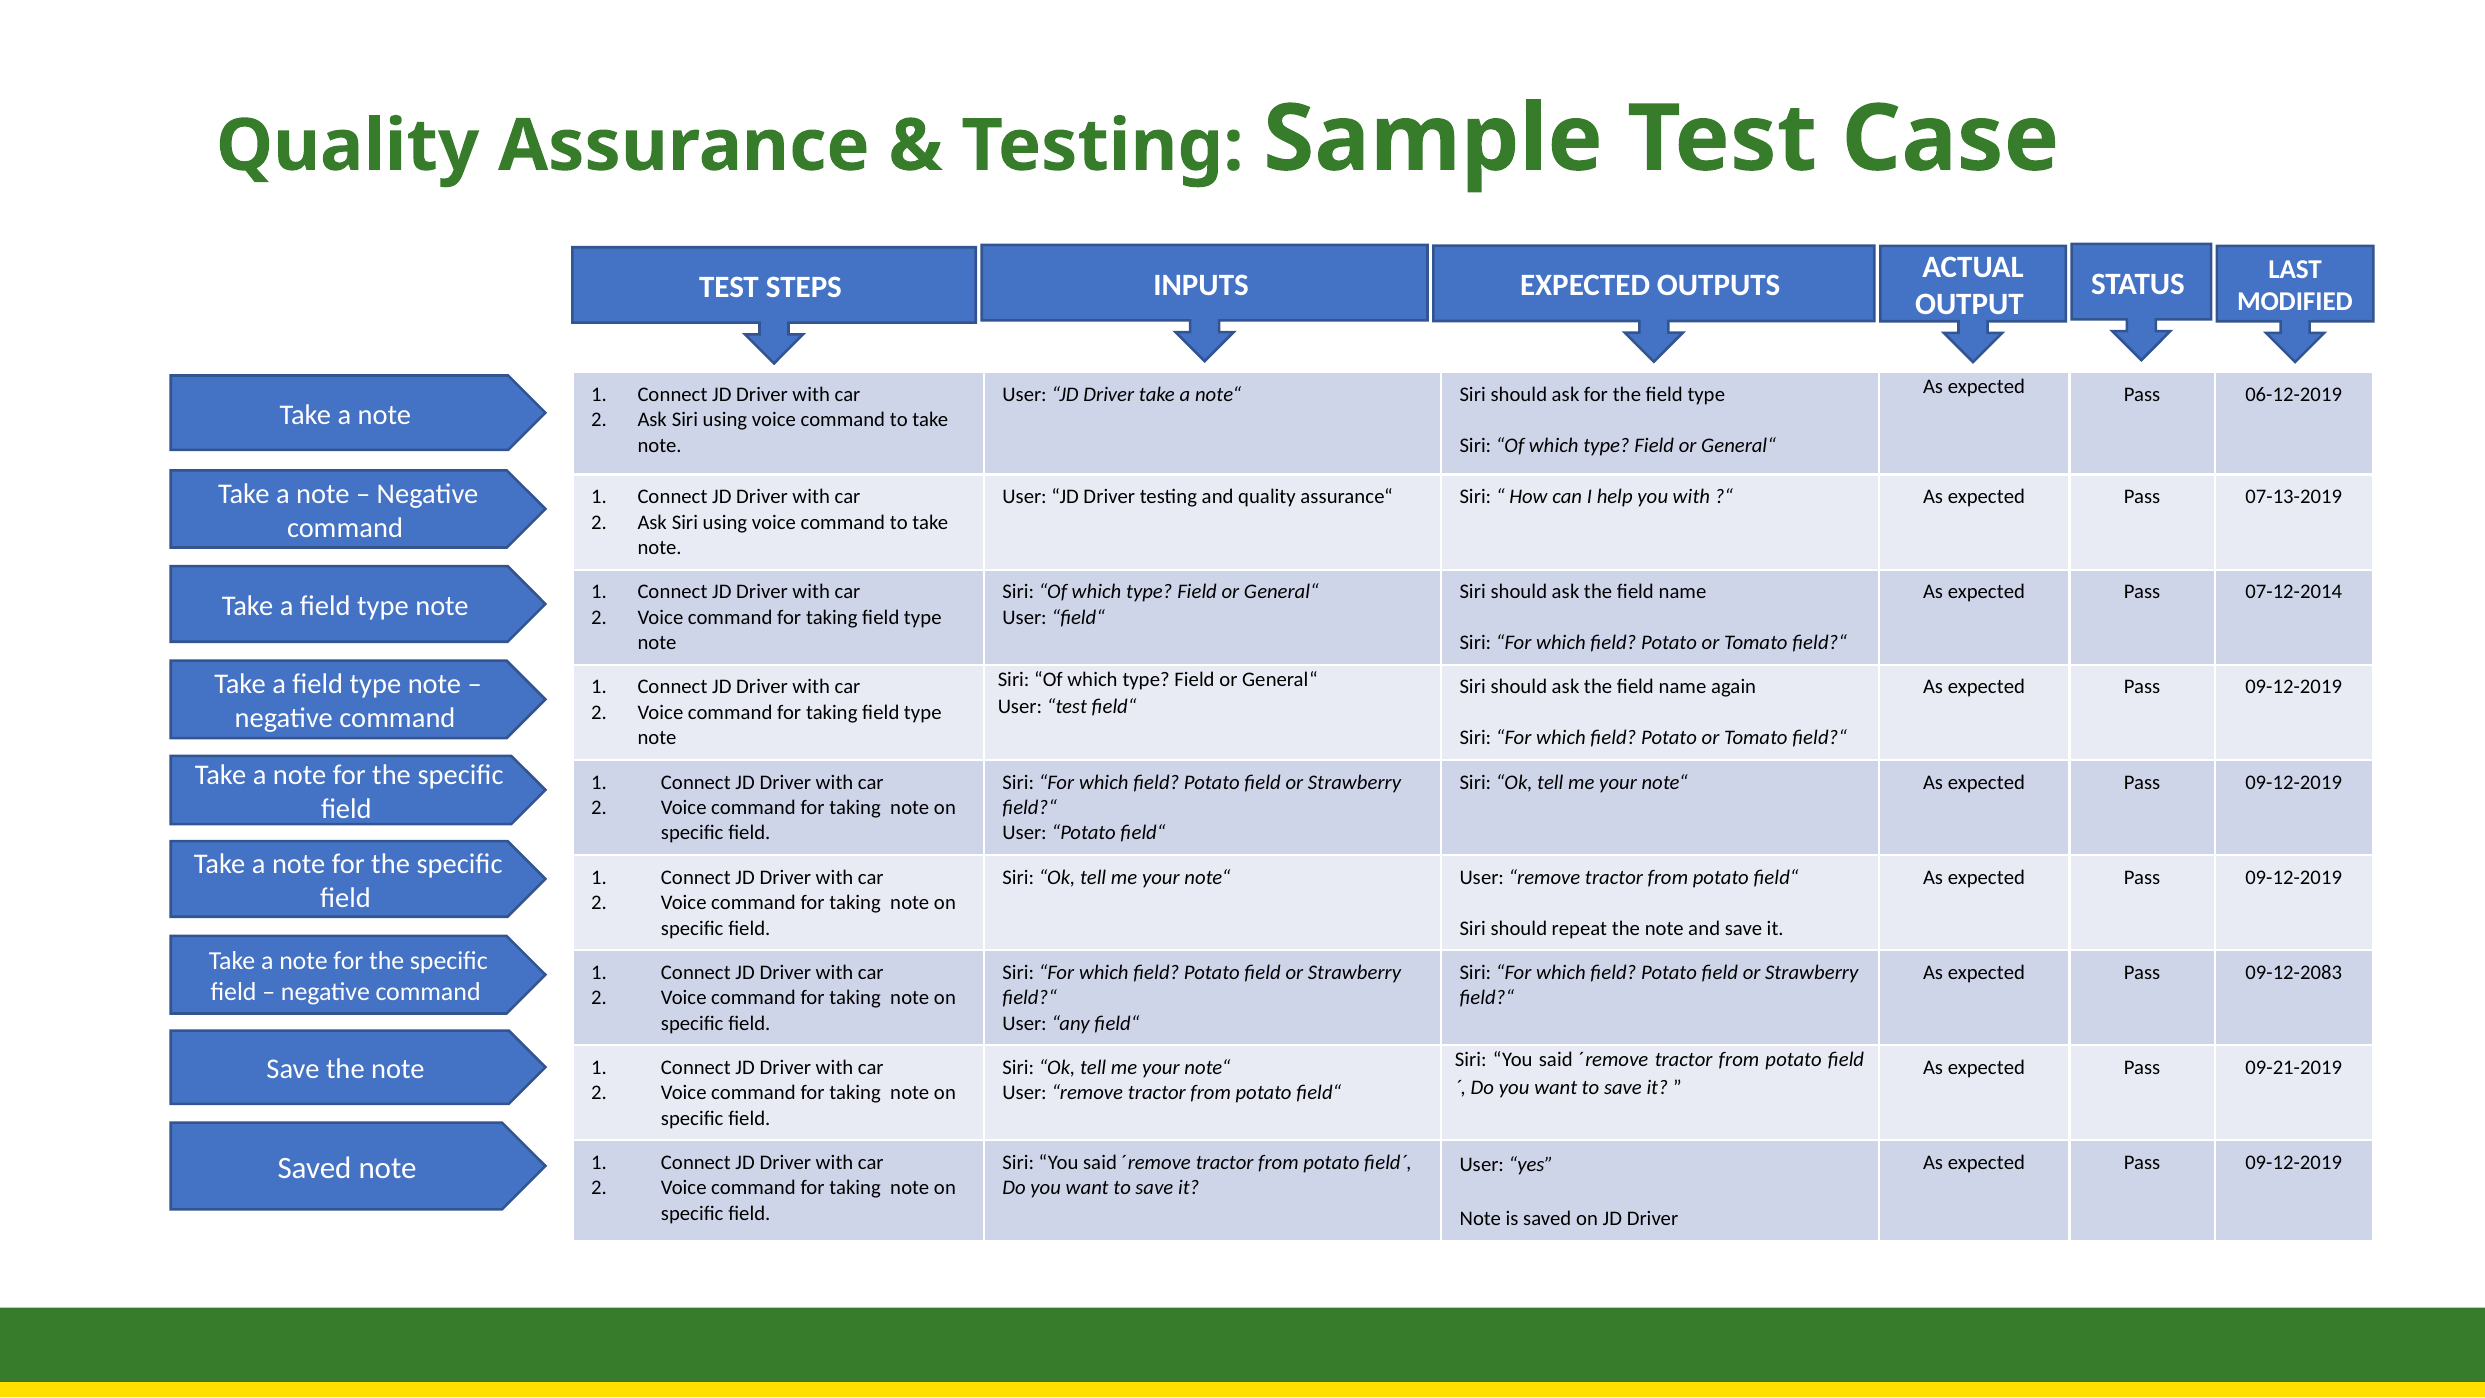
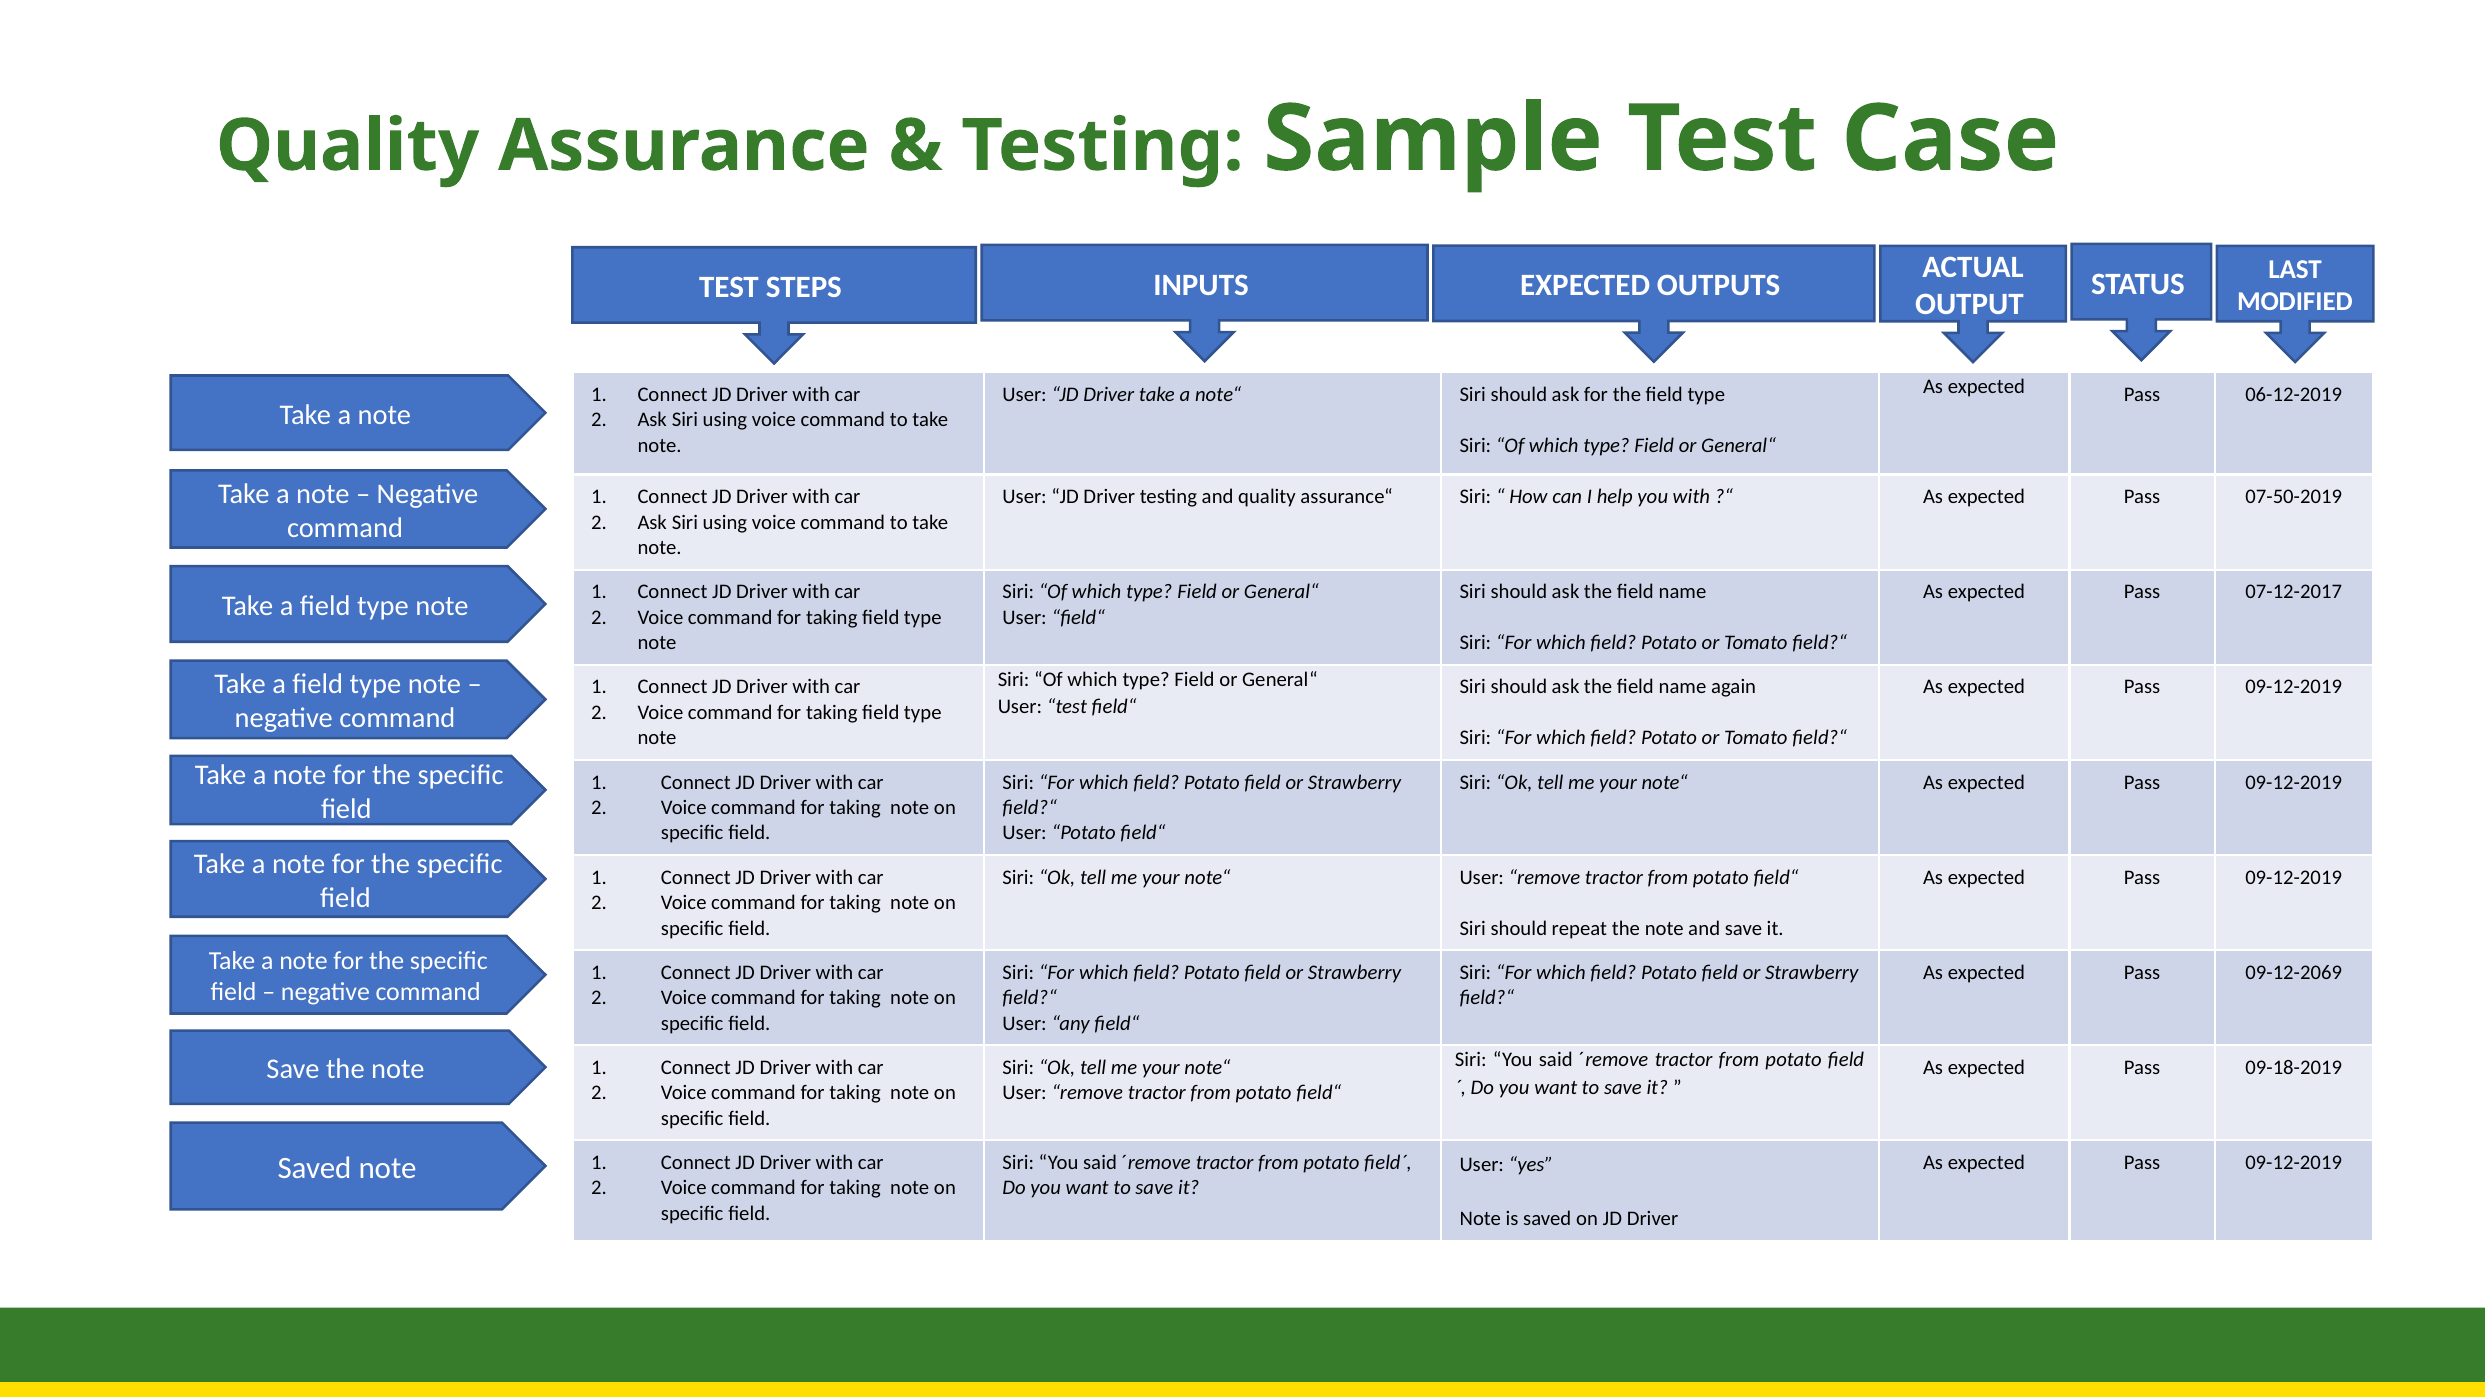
07-13-2019: 07-13-2019 -> 07-50-2019
07-12-2014: 07-12-2014 -> 07-12-2017
09-12-2083: 09-12-2083 -> 09-12-2069
09-21-2019: 09-21-2019 -> 09-18-2019
